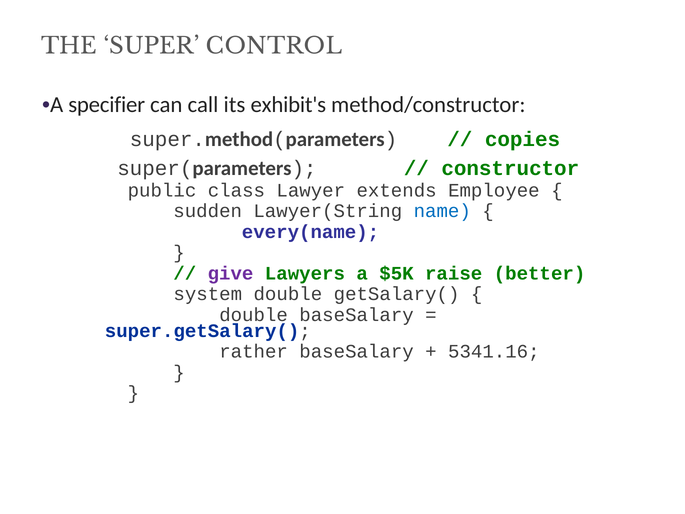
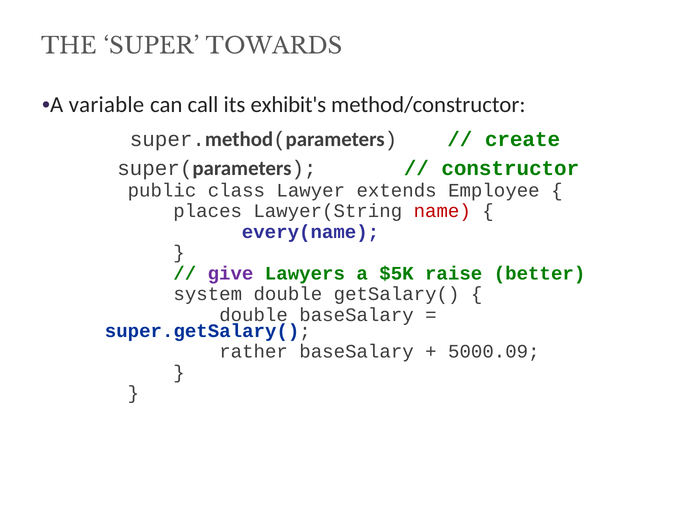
CONTROL: CONTROL -> TOWARDS
specifier: specifier -> variable
copies: copies -> create
sudden: sudden -> places
name colour: blue -> red
5341.16: 5341.16 -> 5000.09
